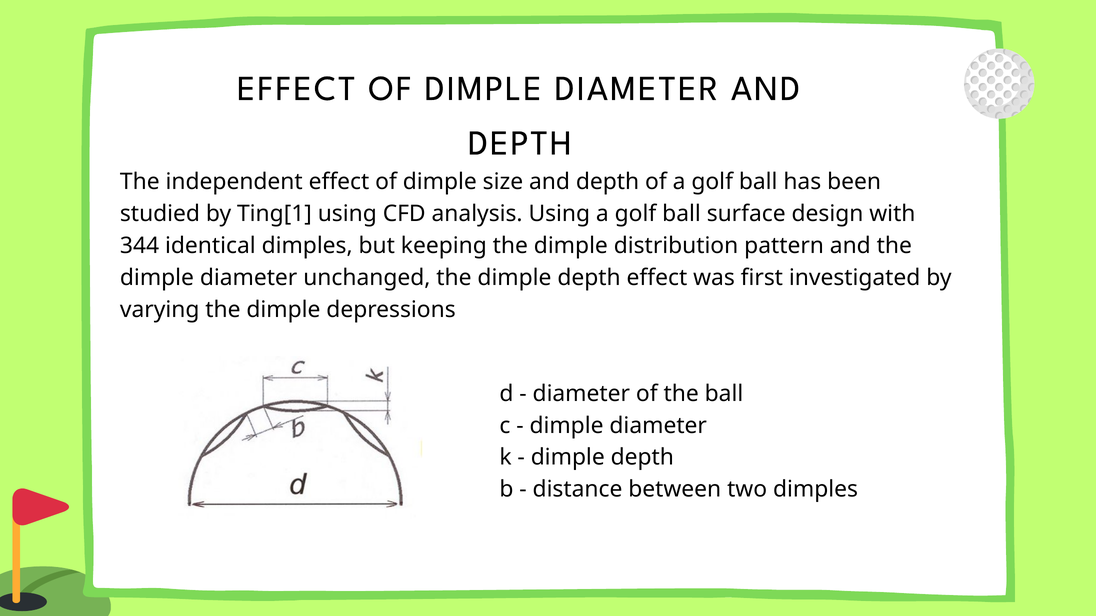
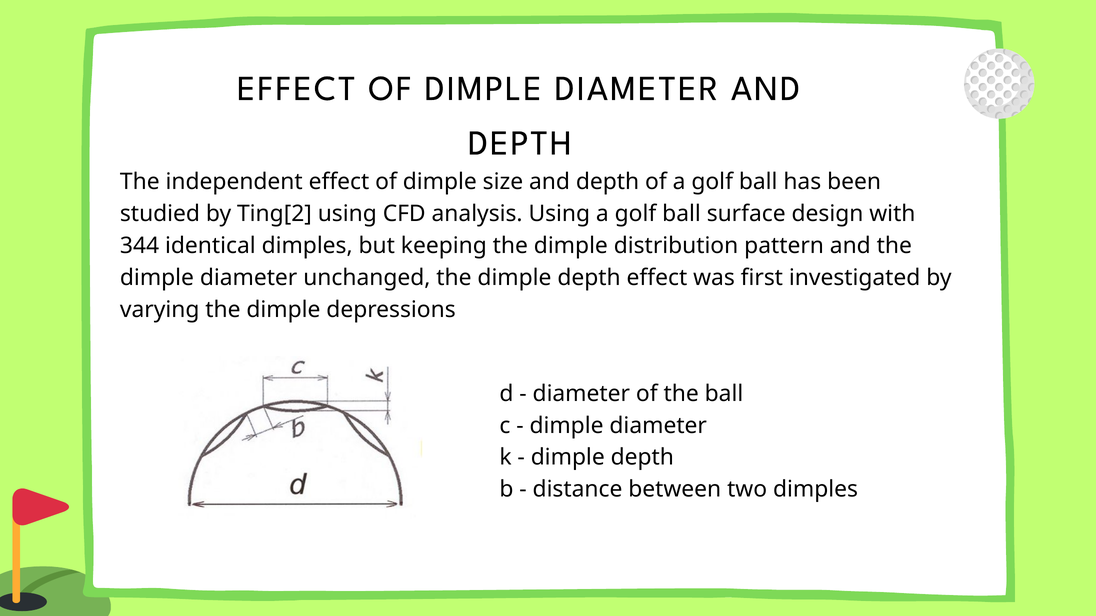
Ting[1: Ting[1 -> Ting[2
